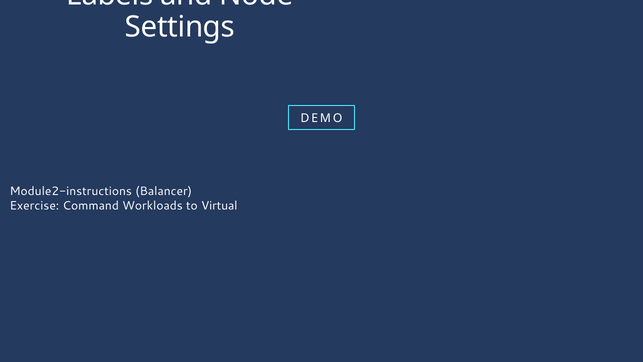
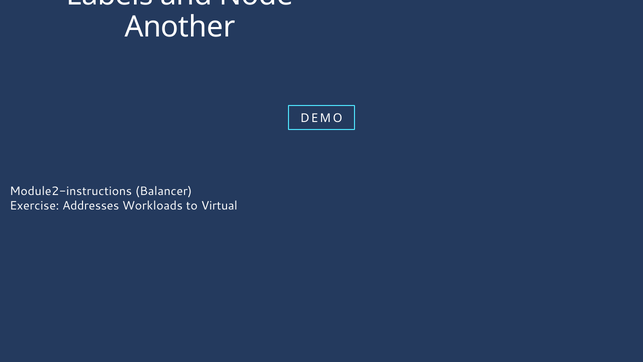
Settings: Settings -> Another
Command: Command -> Addresses
